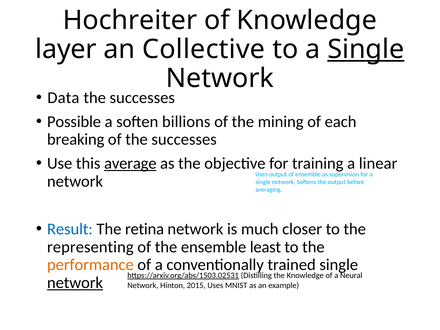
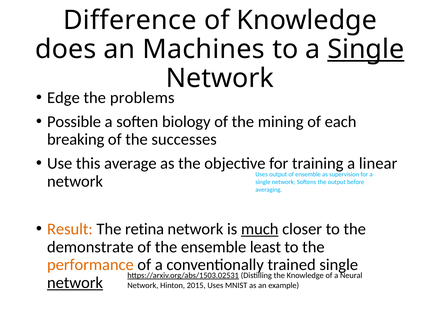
Hochreiter: Hochreiter -> Difference
layer: layer -> does
Collective: Collective -> Machines
Data: Data -> Edge
successes at (142, 98): successes -> problems
billions: billions -> biology
average underline: present -> none
Result colour: blue -> orange
much underline: none -> present
representing: representing -> demonstrate
